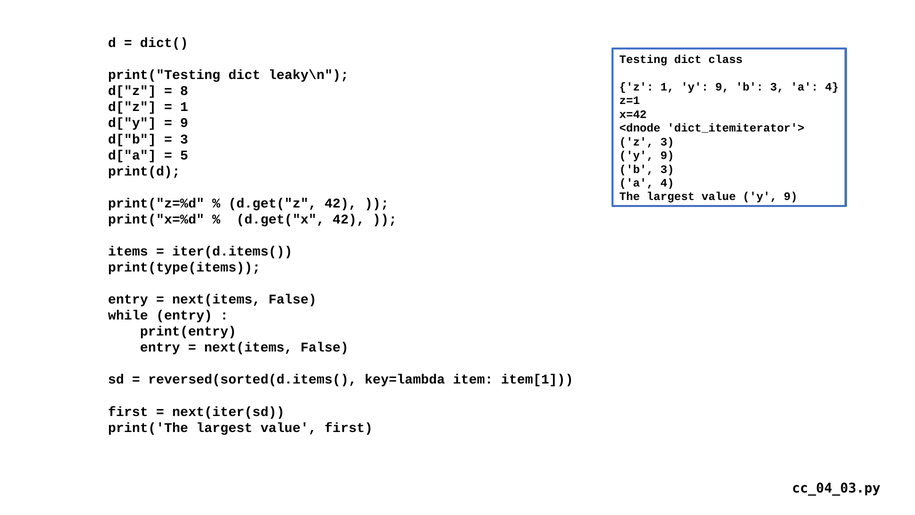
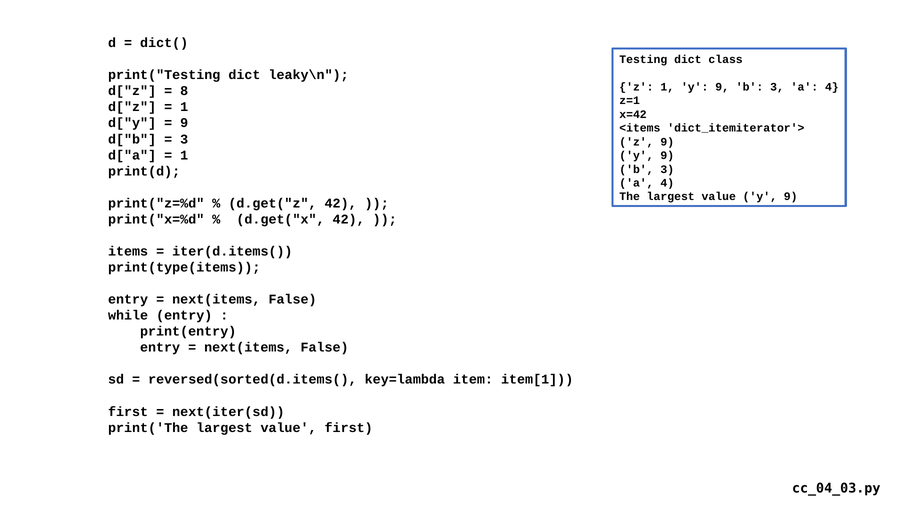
<dnode: <dnode -> <items
z 3: 3 -> 9
5 at (184, 155): 5 -> 1
